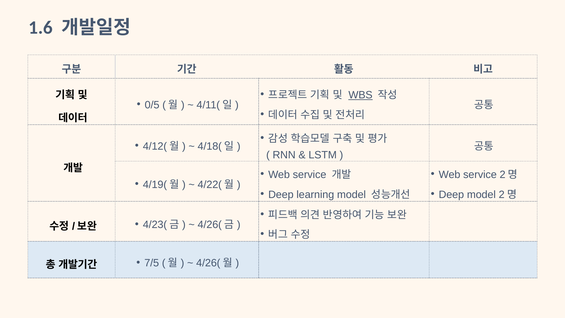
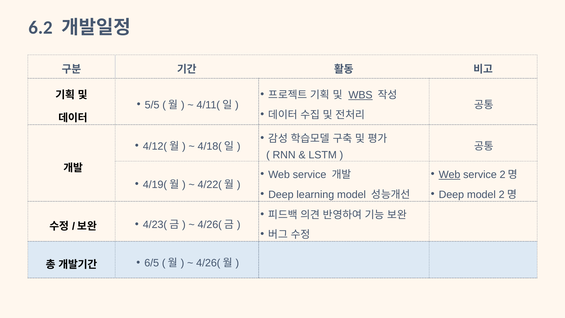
1.6: 1.6 -> 6.2
0/5: 0/5 -> 5/5
Web at (450, 175) underline: none -> present
7/5: 7/5 -> 6/5
